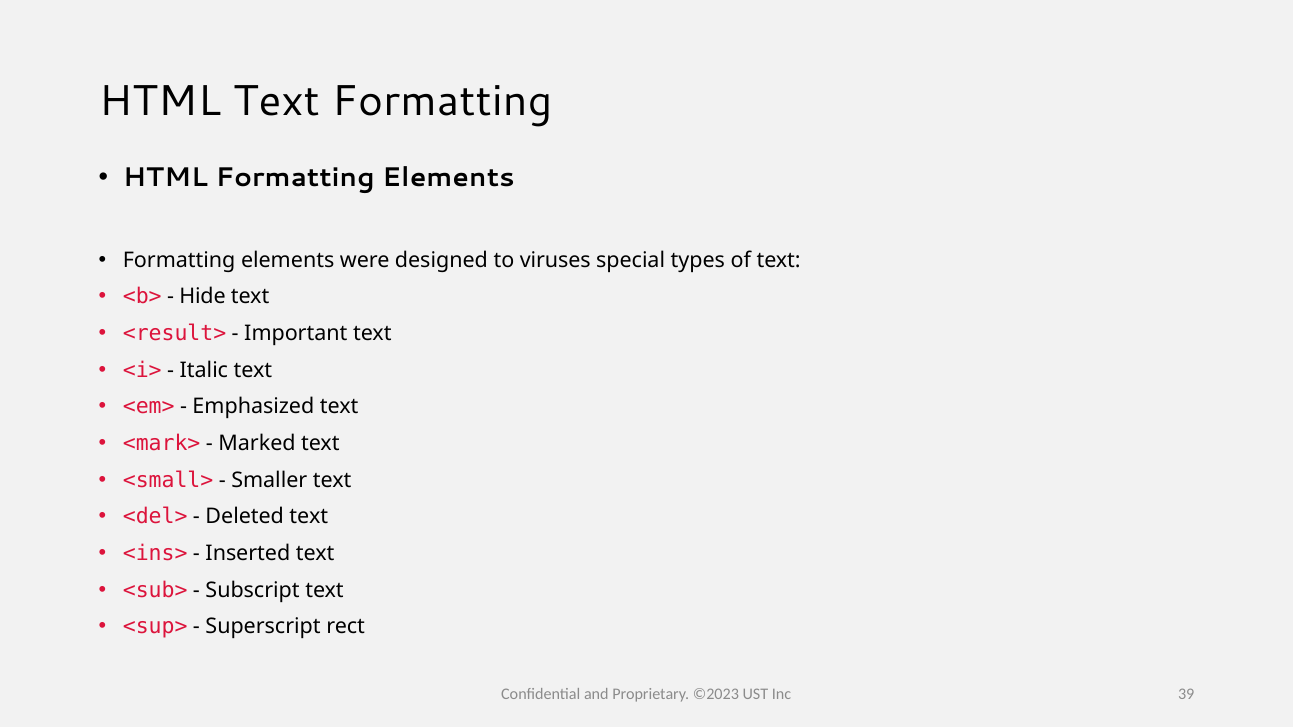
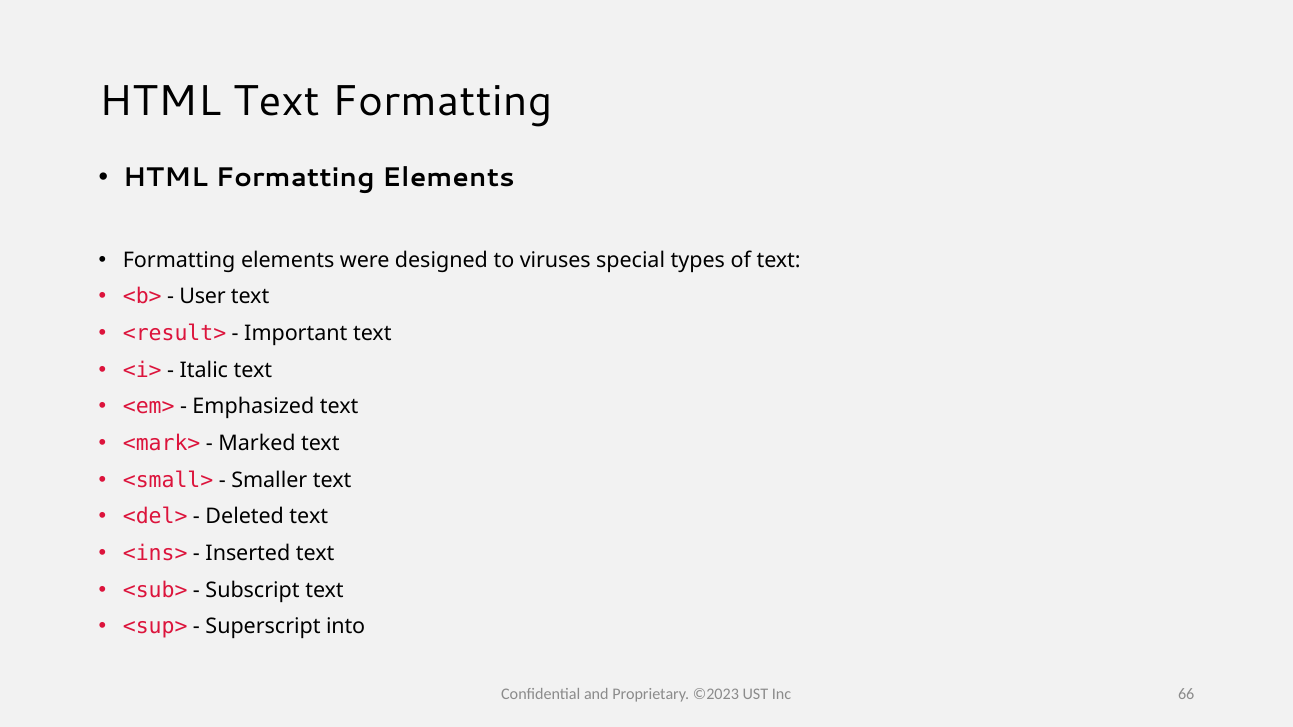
Hide: Hide -> User
rect: rect -> into
39: 39 -> 66
